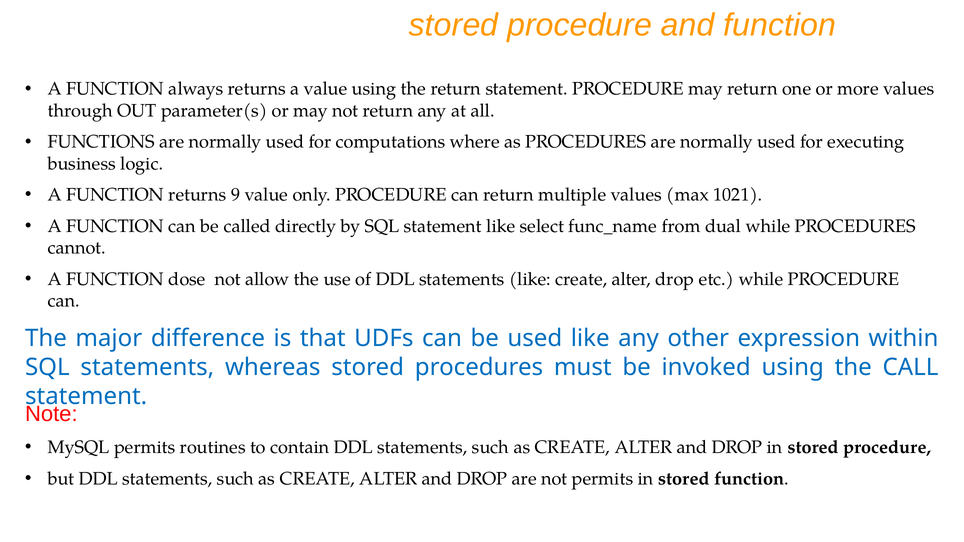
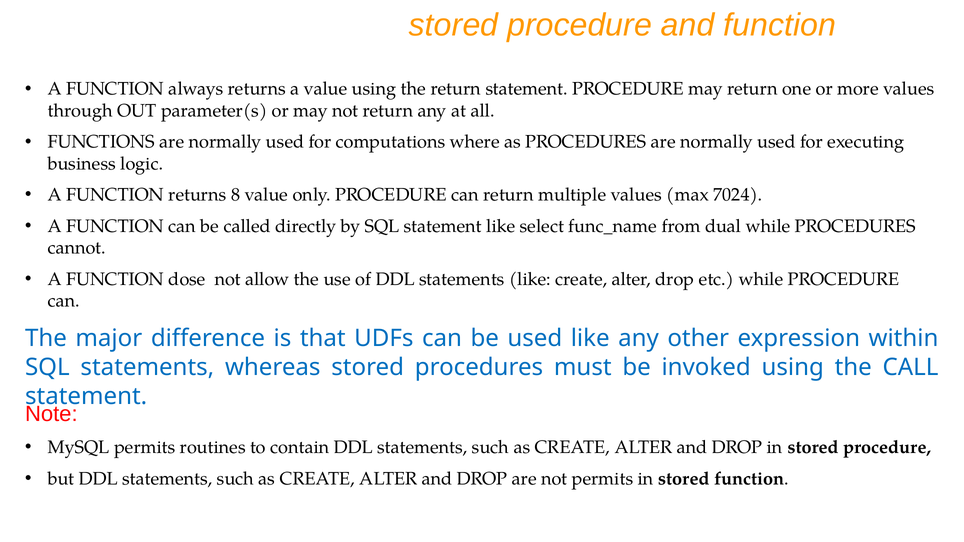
9: 9 -> 8
1021: 1021 -> 7024
